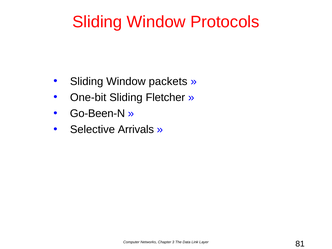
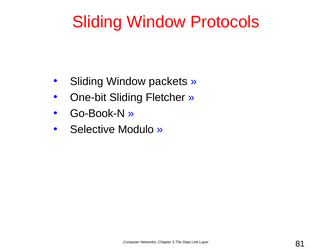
Go-Been-N: Go-Been-N -> Go-Book-N
Arrivals: Arrivals -> Modulo
